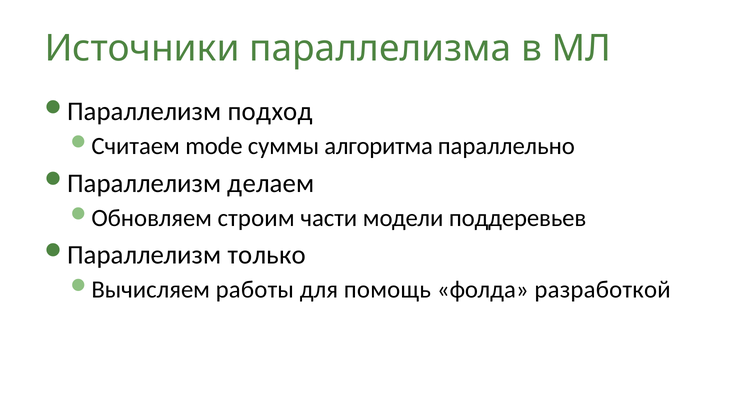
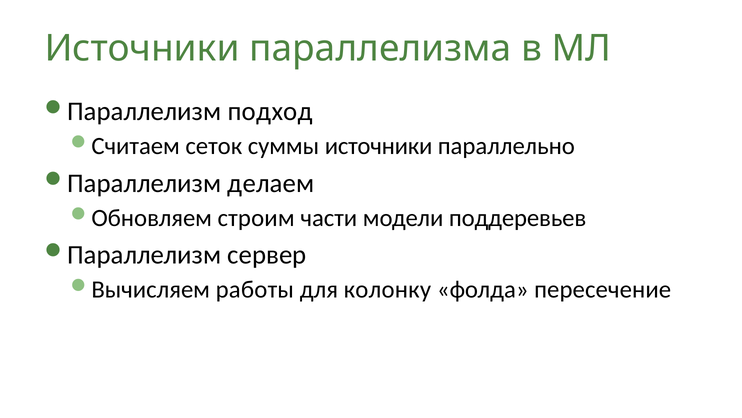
mode: mode -> сеток
суммы алгоритма: алгоритма -> источники
только: только -> сервер
помощь: помощь -> колонку
разработкой: разработкой -> пересечение
